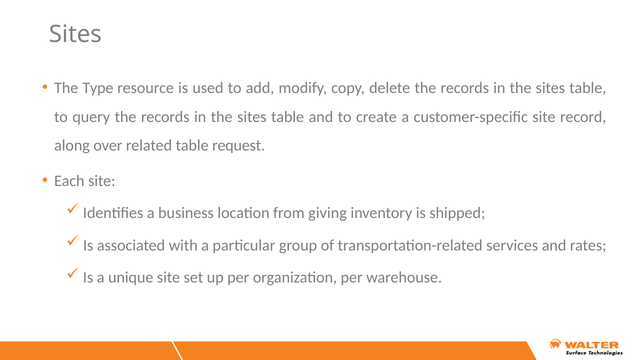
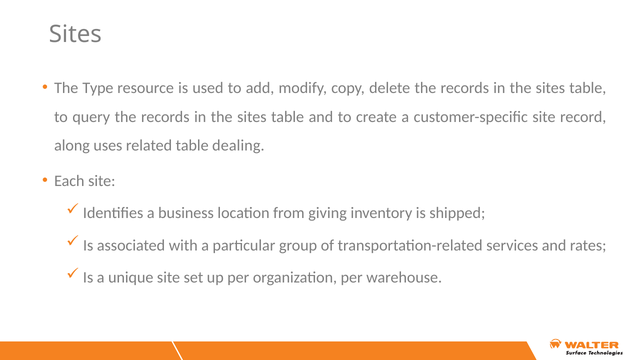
over: over -> uses
request: request -> dealing
